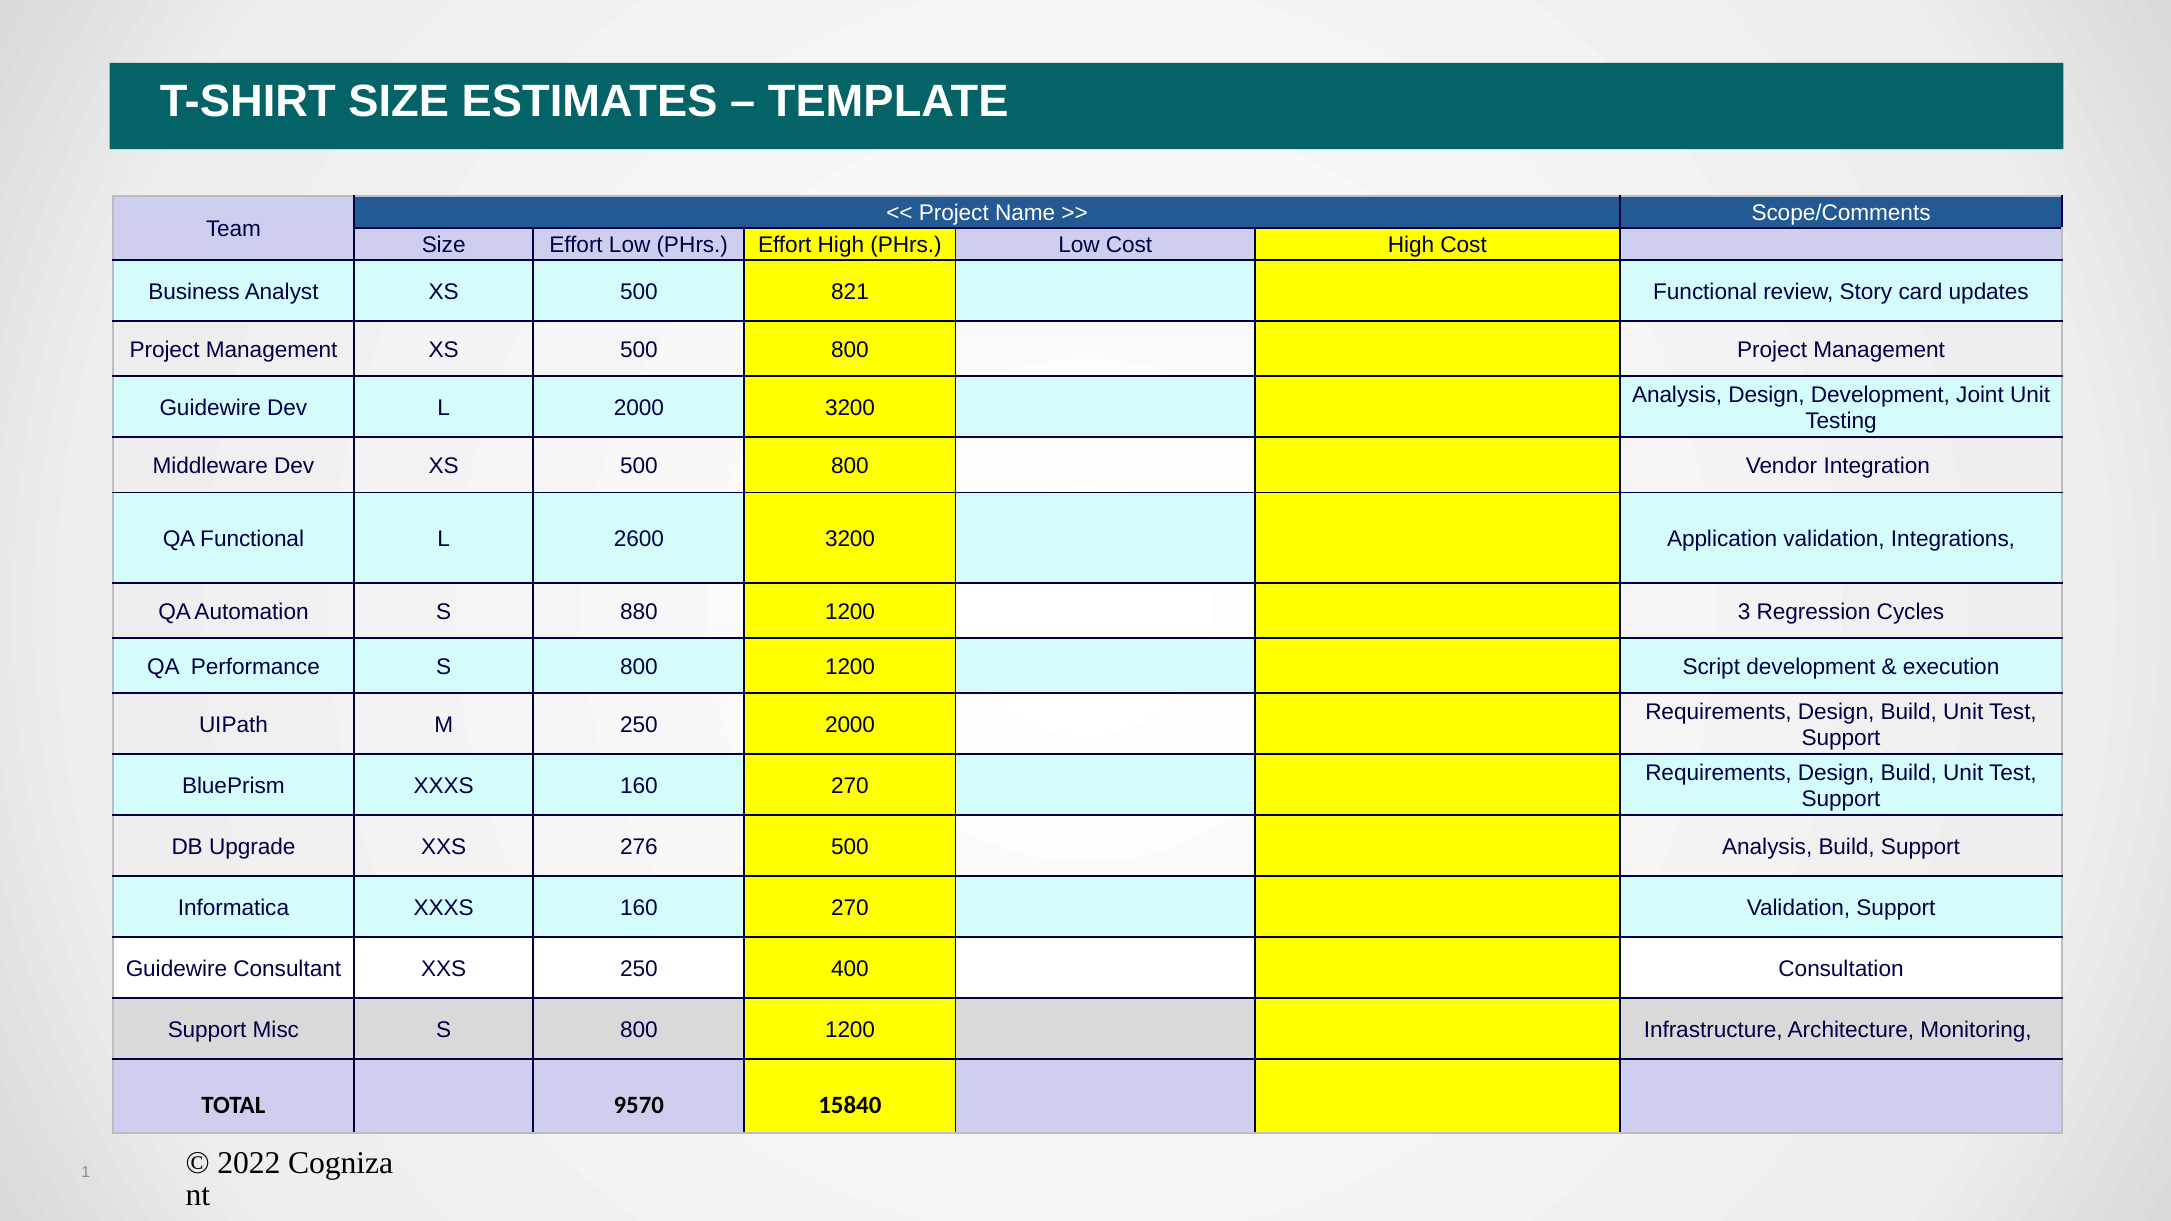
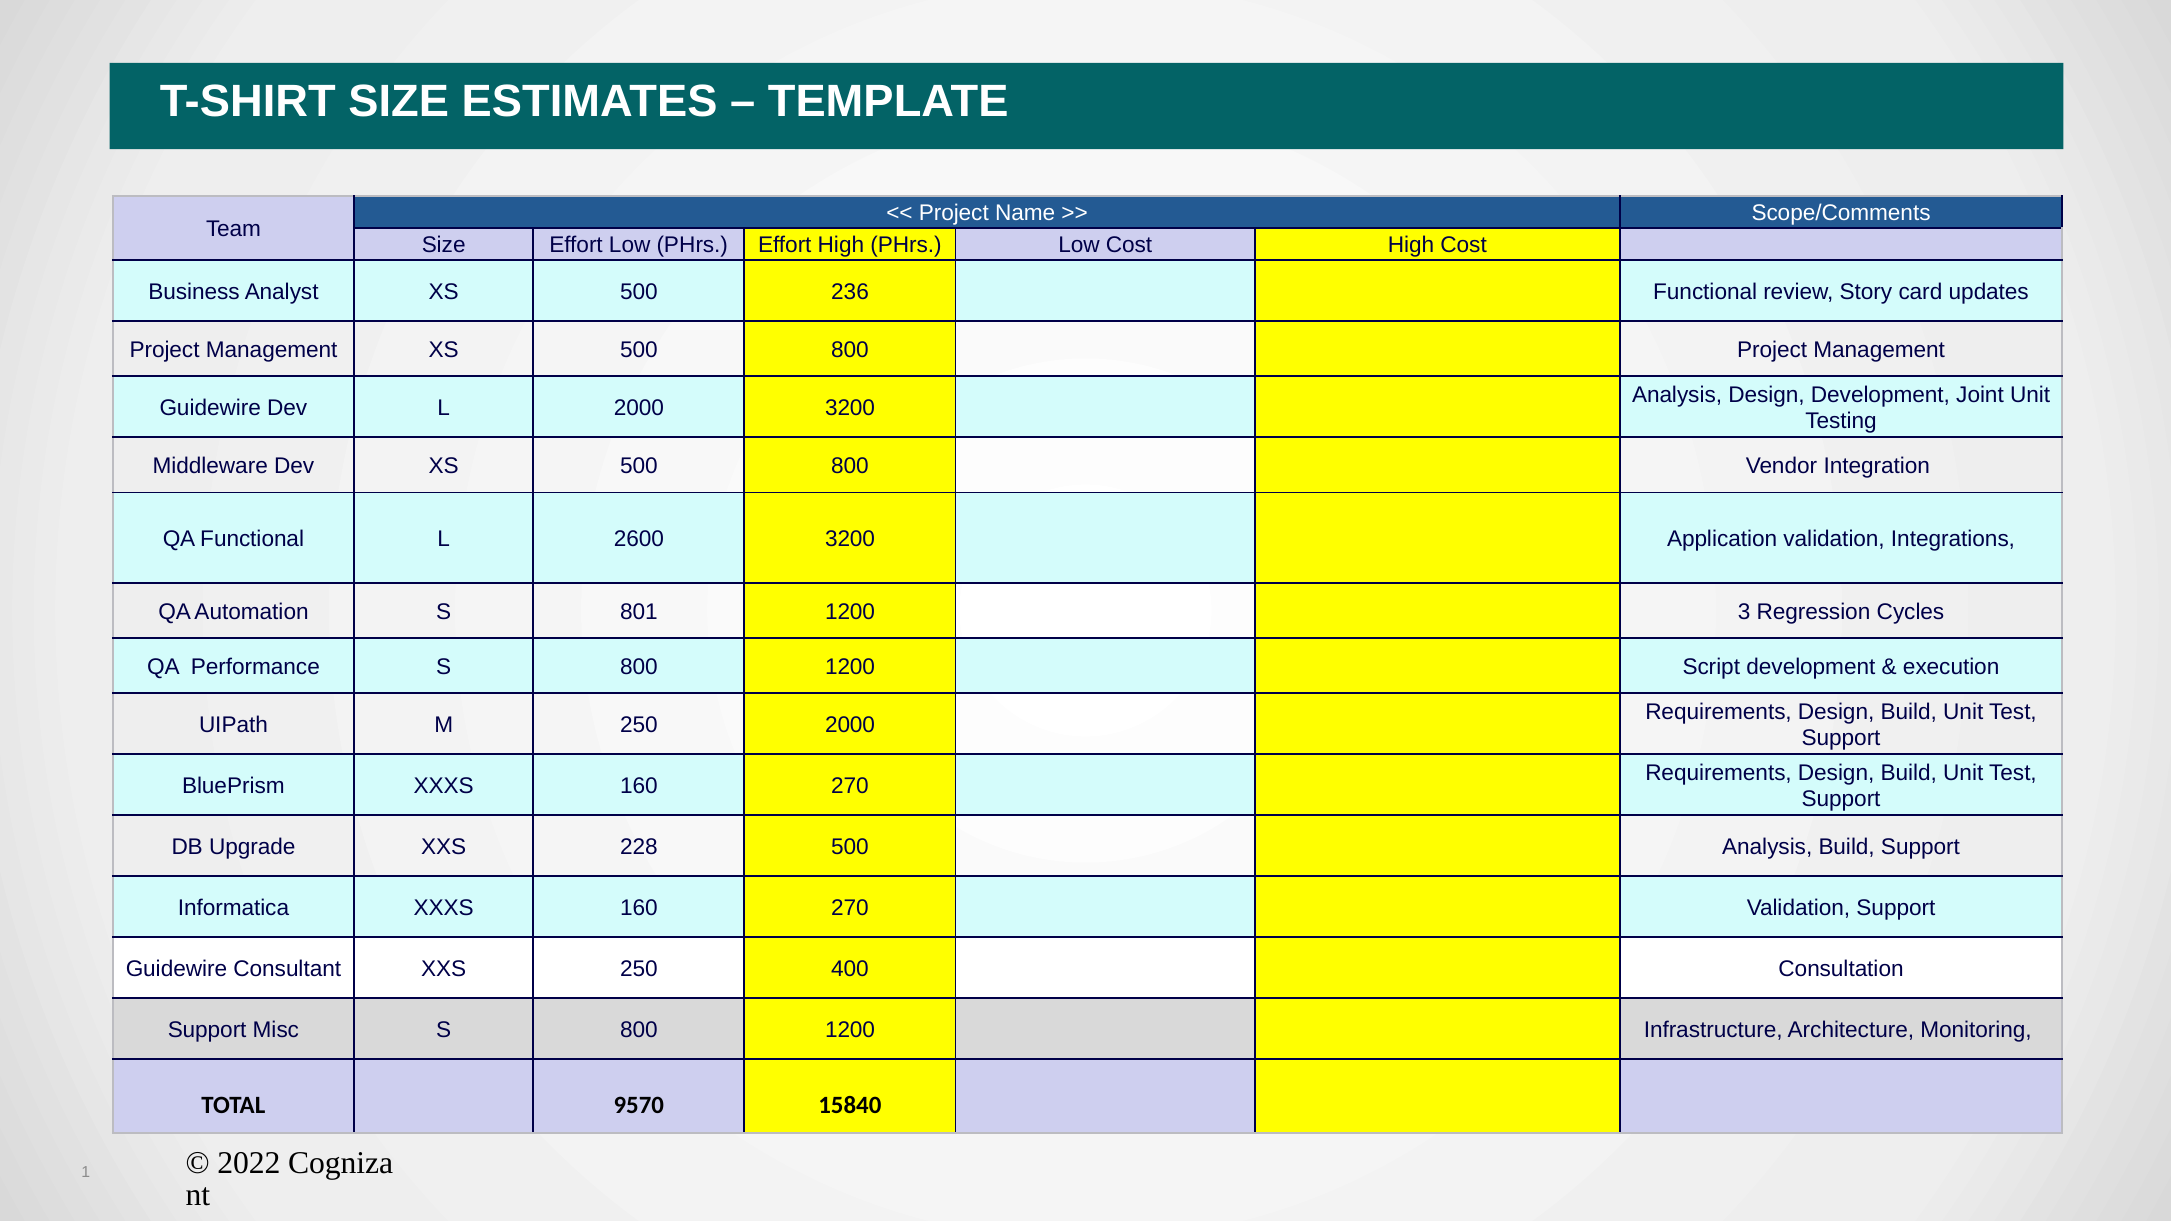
821: 821 -> 236
880: 880 -> 801
276: 276 -> 228
